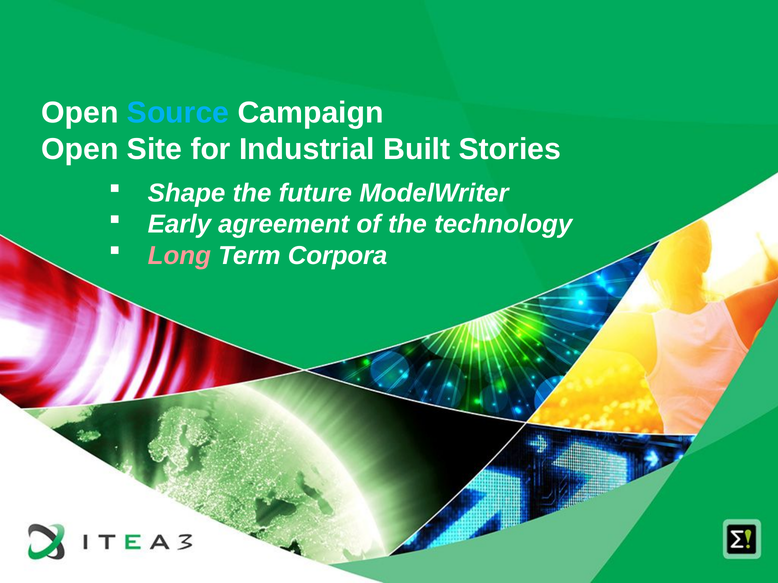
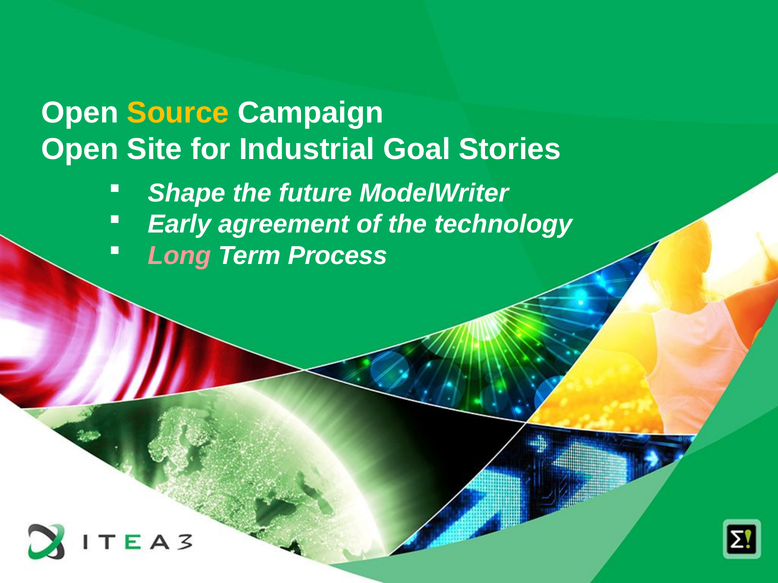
Source colour: light blue -> yellow
Built: Built -> Goal
Corpora: Corpora -> Process
